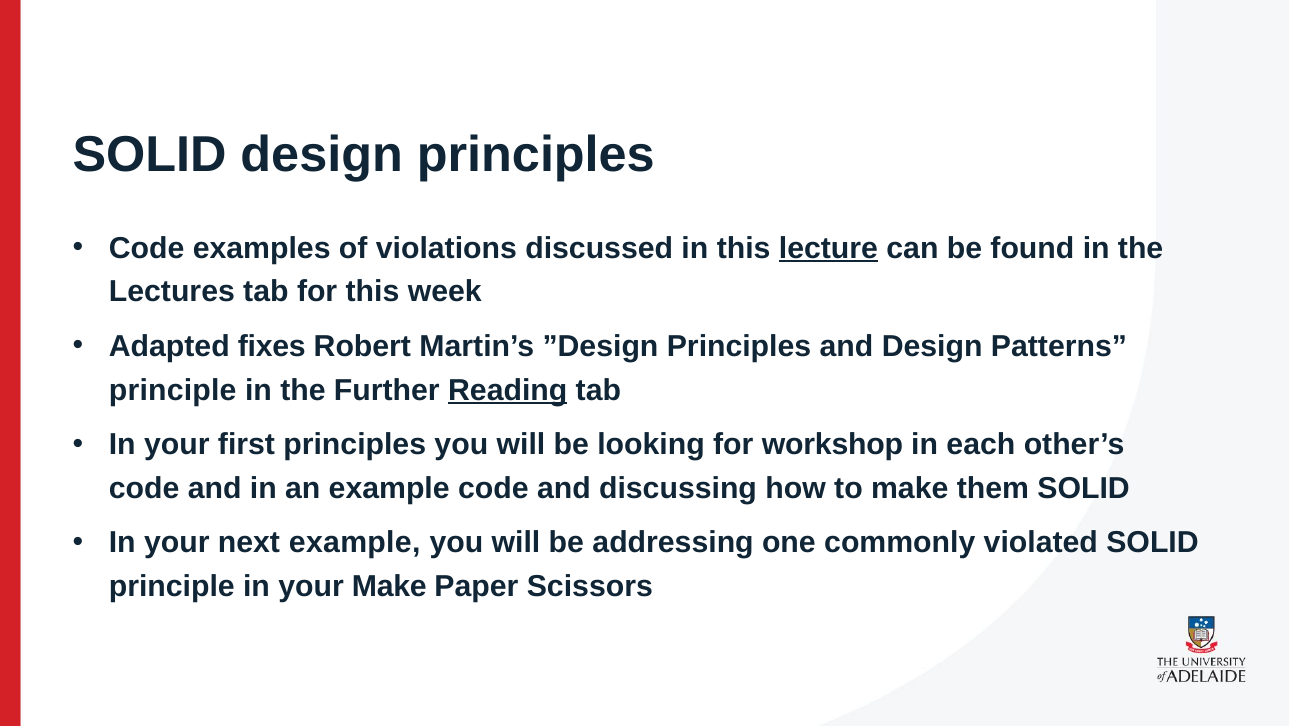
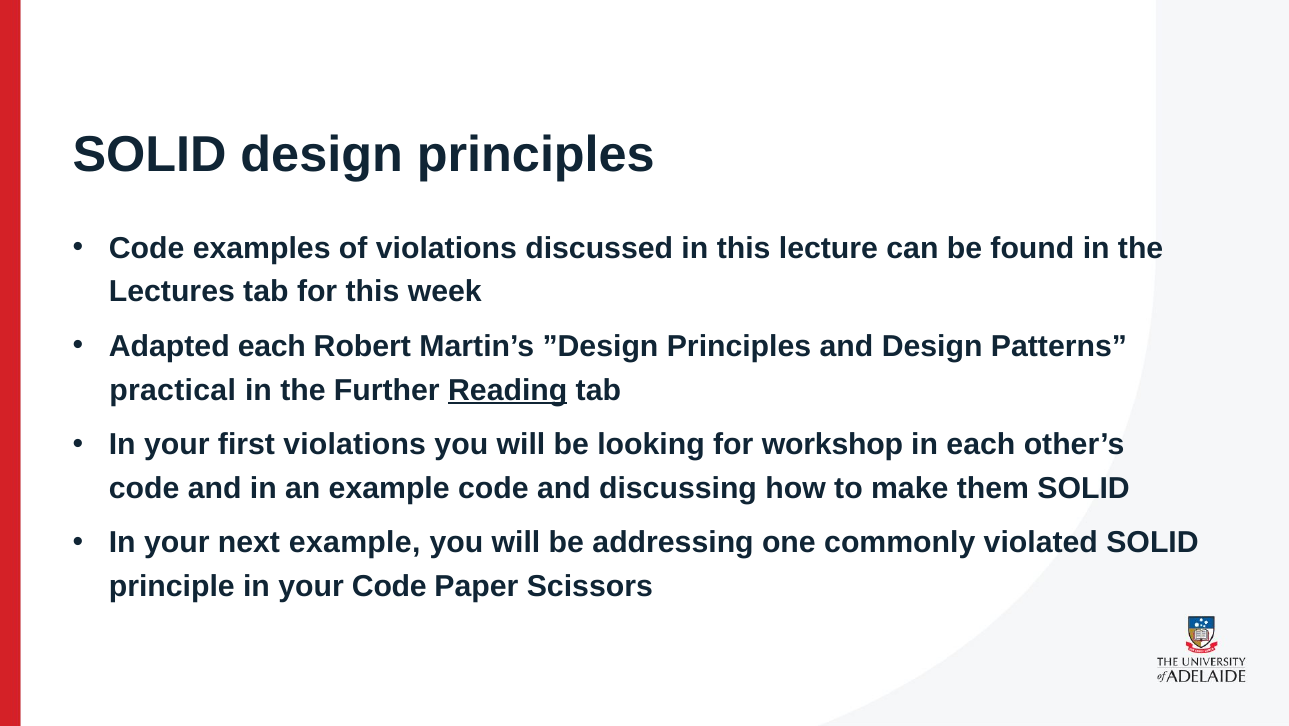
lecture underline: present -> none
Adapted fixes: fixes -> each
principle at (173, 390): principle -> practical
first principles: principles -> violations
your Make: Make -> Code
